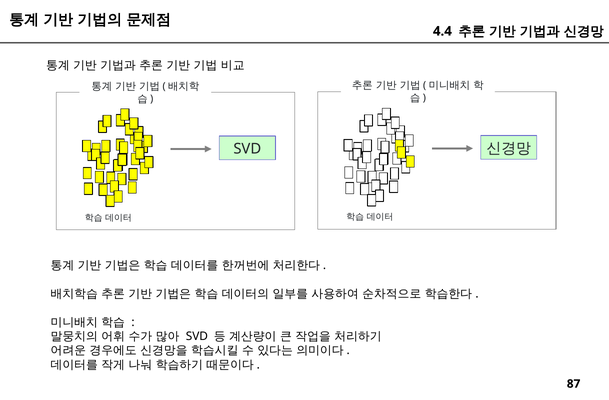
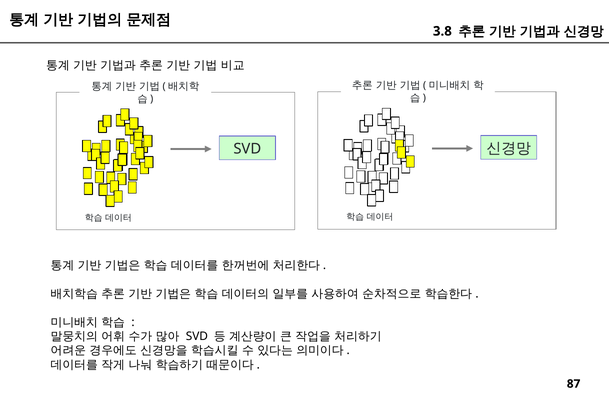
4.4: 4.4 -> 3.8
